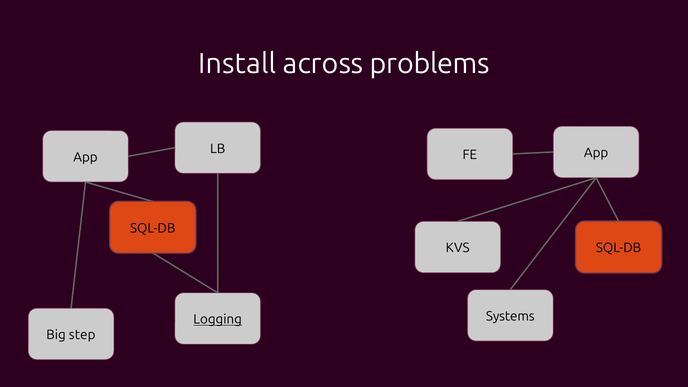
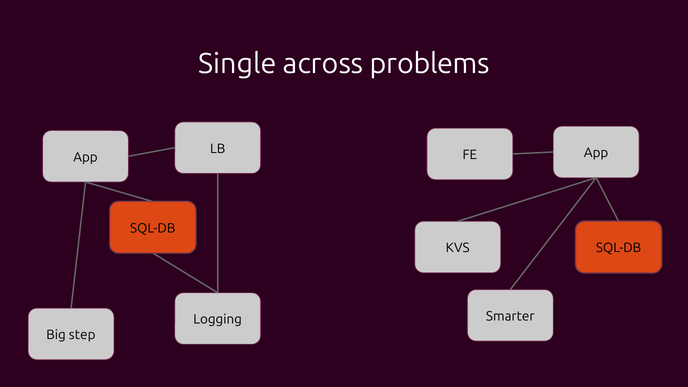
Install: Install -> Single
Systems: Systems -> Smarter
Logging underline: present -> none
